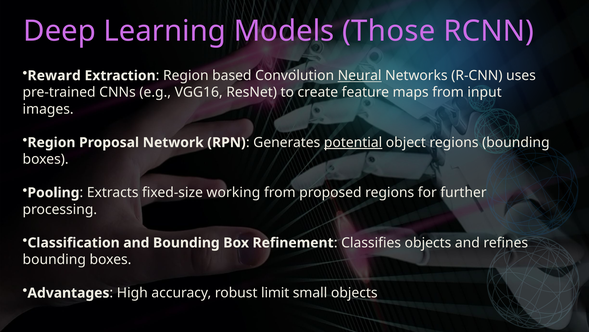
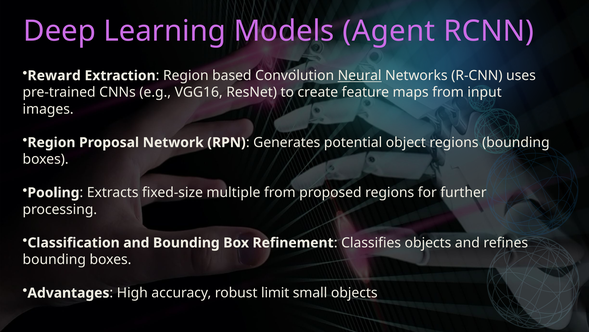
Those: Those -> Agent
potential underline: present -> none
working: working -> multiple
